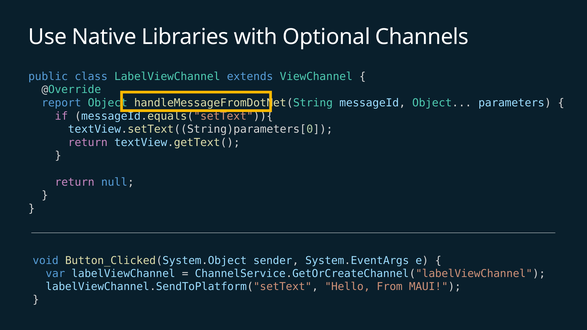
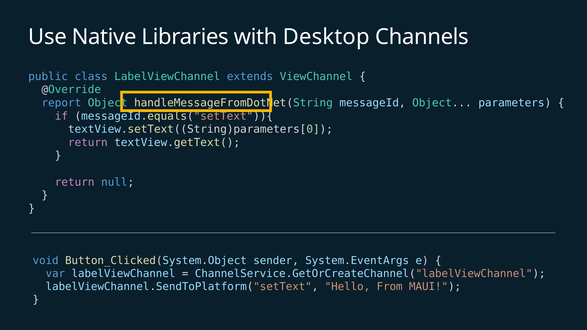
Optional: Optional -> Desktop
